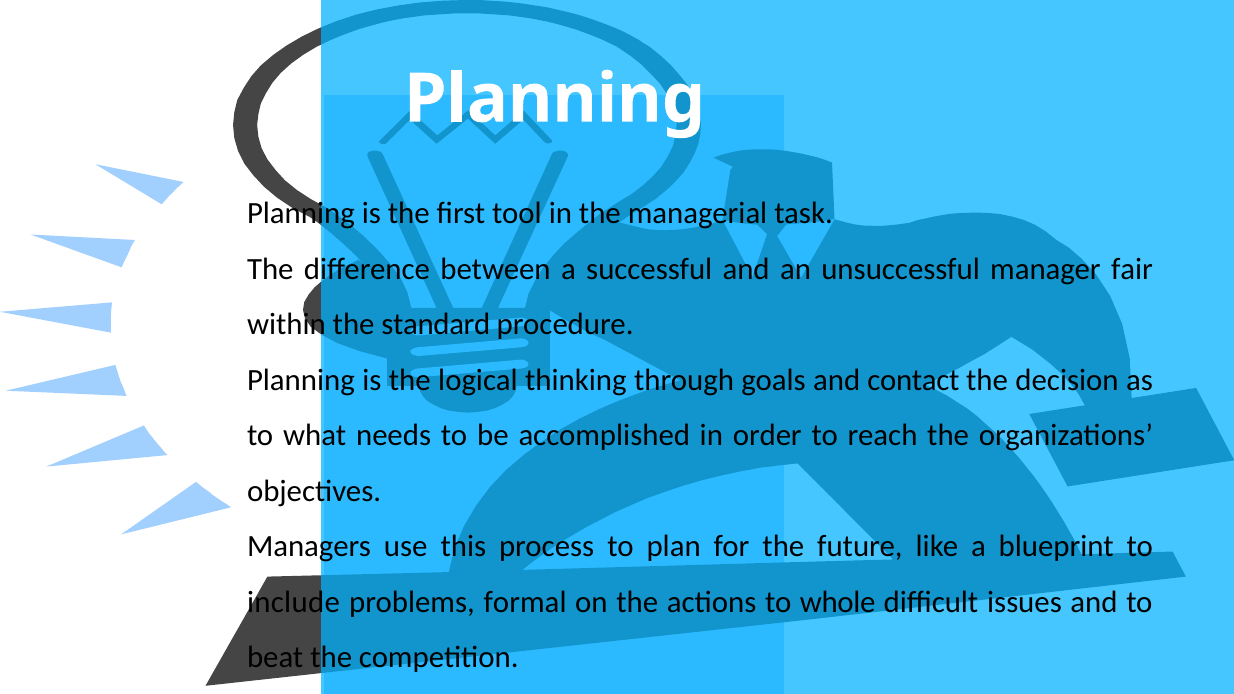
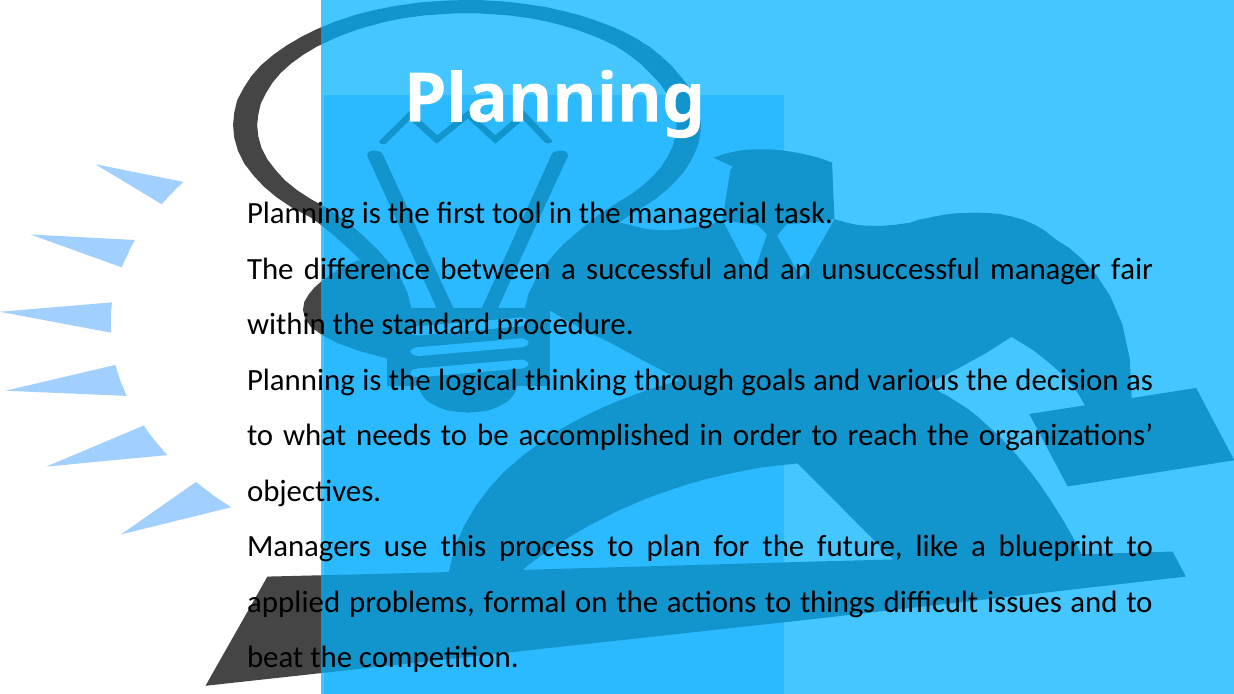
contact: contact -> various
include: include -> applied
whole: whole -> things
